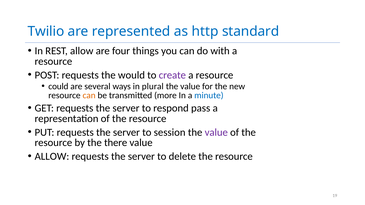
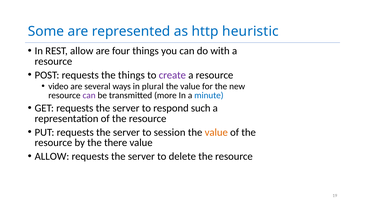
Twilio: Twilio -> Some
standard: standard -> heuristic
the would: would -> things
could: could -> video
can at (89, 95) colour: orange -> purple
pass: pass -> such
value at (216, 133) colour: purple -> orange
